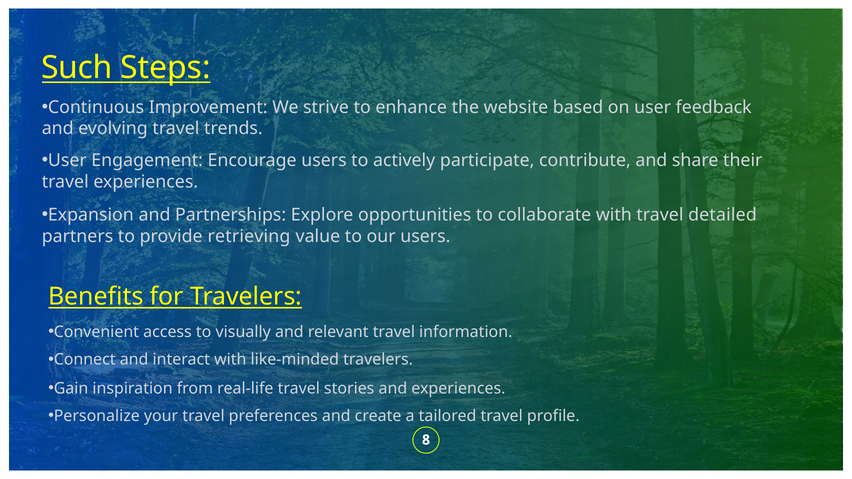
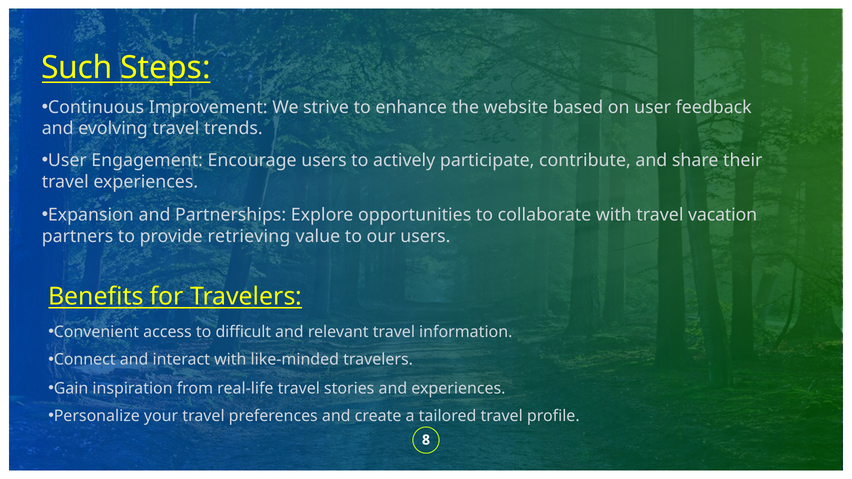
detailed: detailed -> vacation
visually: visually -> difficult
